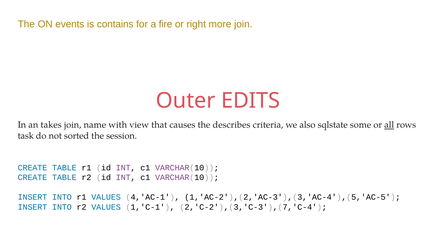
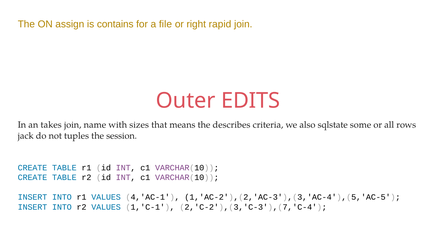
events: events -> assign
fire: fire -> file
more: more -> rapid
view: view -> sizes
causes: causes -> means
all underline: present -> none
task: task -> jack
sorted: sorted -> tuples
